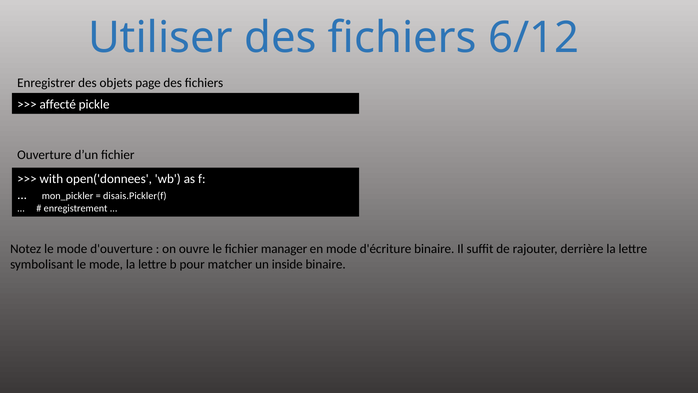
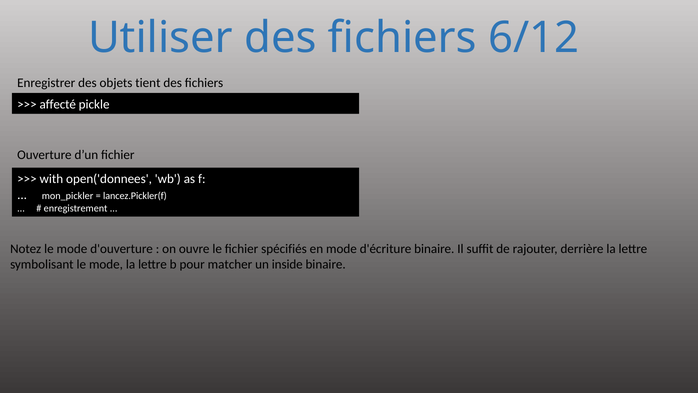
page: page -> tient
disais.Pickler(f: disais.Pickler(f -> lancez.Pickler(f
manager: manager -> spécifiés
